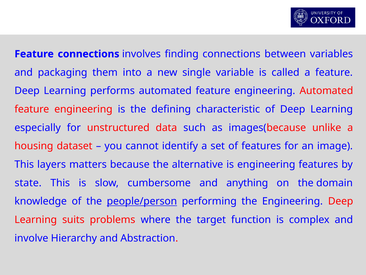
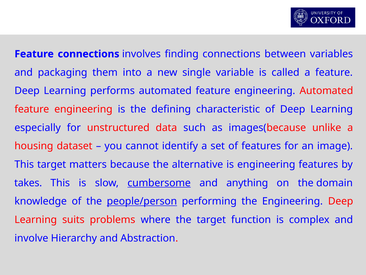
This layers: layers -> target
state: state -> takes
cumbersome underline: none -> present
